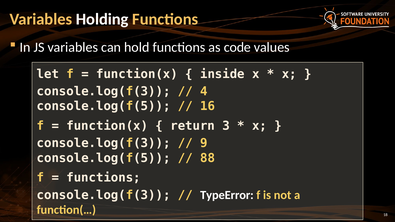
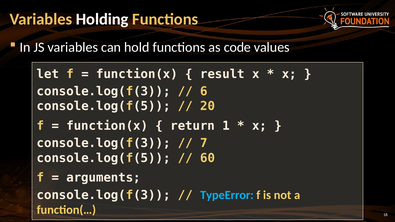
inside: inside -> result
4: 4 -> 6
16: 16 -> 20
3: 3 -> 1
9: 9 -> 7
88: 88 -> 60
functions at (104, 178): functions -> arguments
TypeError colour: white -> light blue
